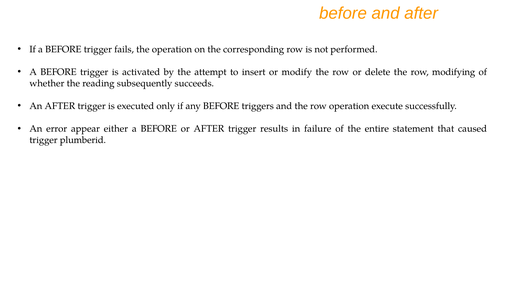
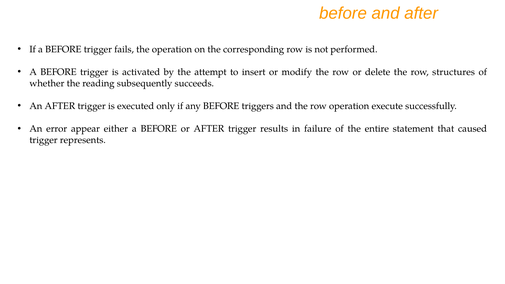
modifying: modifying -> structures
plumberid: plumberid -> represents
